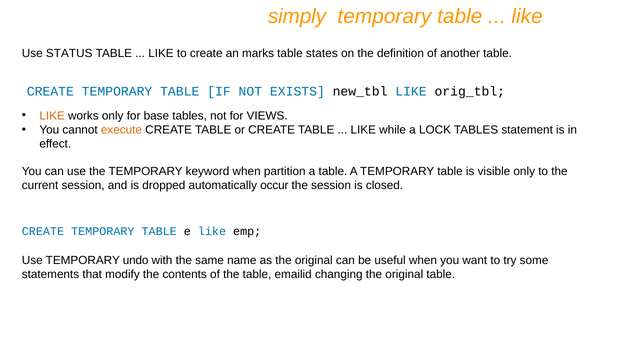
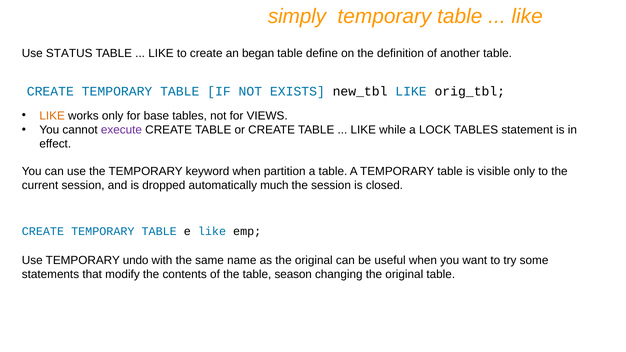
marks: marks -> began
states: states -> define
execute colour: orange -> purple
occur: occur -> much
emailid: emailid -> season
